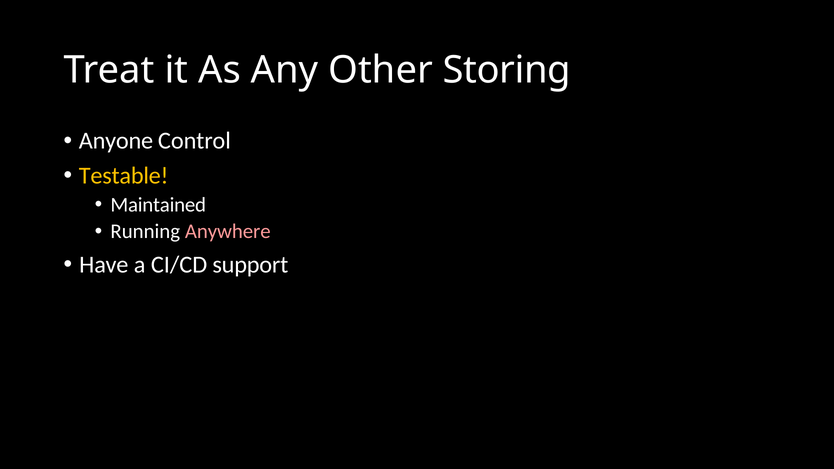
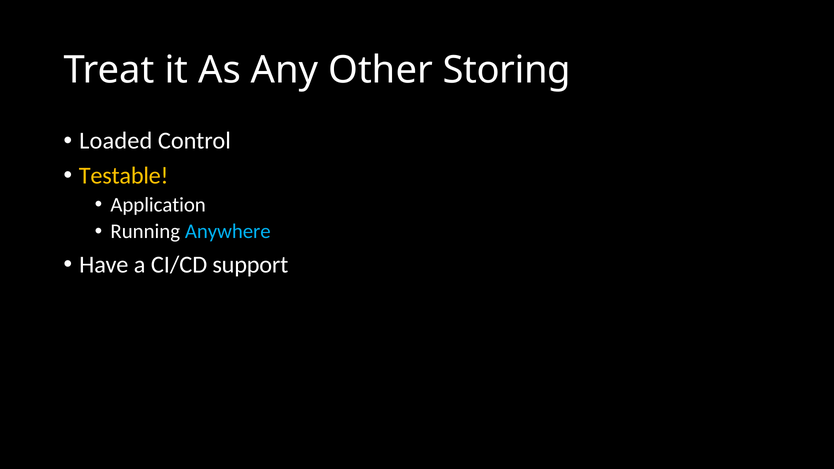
Anyone: Anyone -> Loaded
Maintained: Maintained -> Application
Anywhere colour: pink -> light blue
